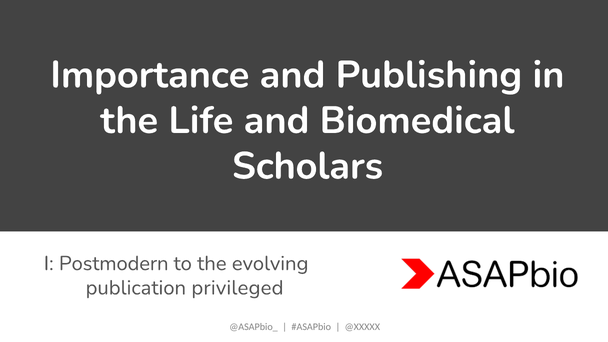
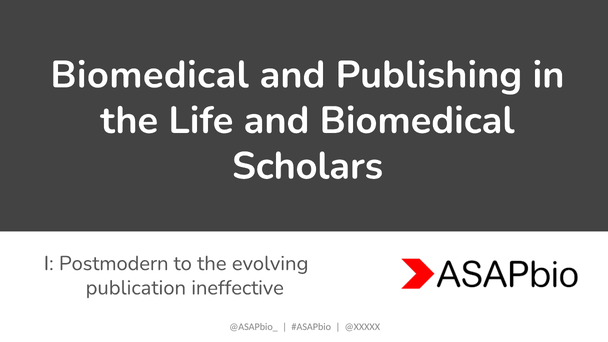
Importance at (150, 75): Importance -> Biomedical
privileged: privileged -> ineffective
